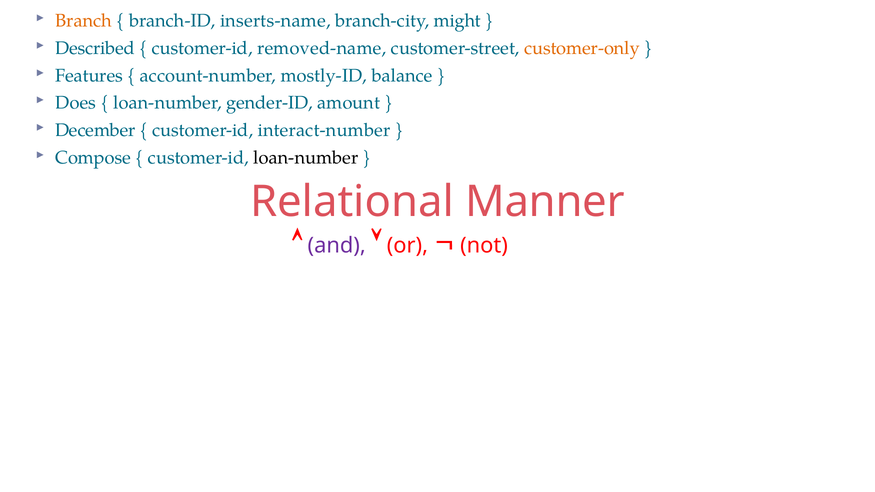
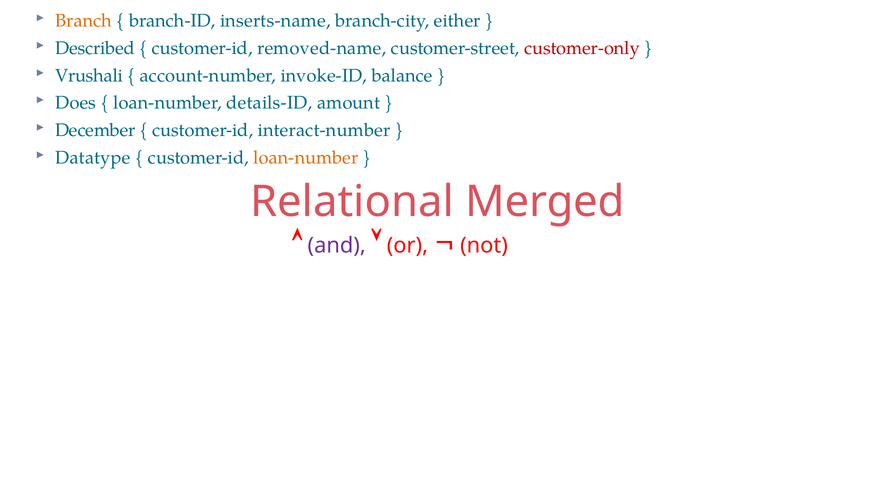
might: might -> either
customer-only colour: orange -> red
Features: Features -> Vrushali
mostly-ID: mostly-ID -> invoke-ID
gender-ID: gender-ID -> details-ID
Compose: Compose -> Datatype
loan-number at (306, 158) colour: black -> orange
Manner: Manner -> Merged
